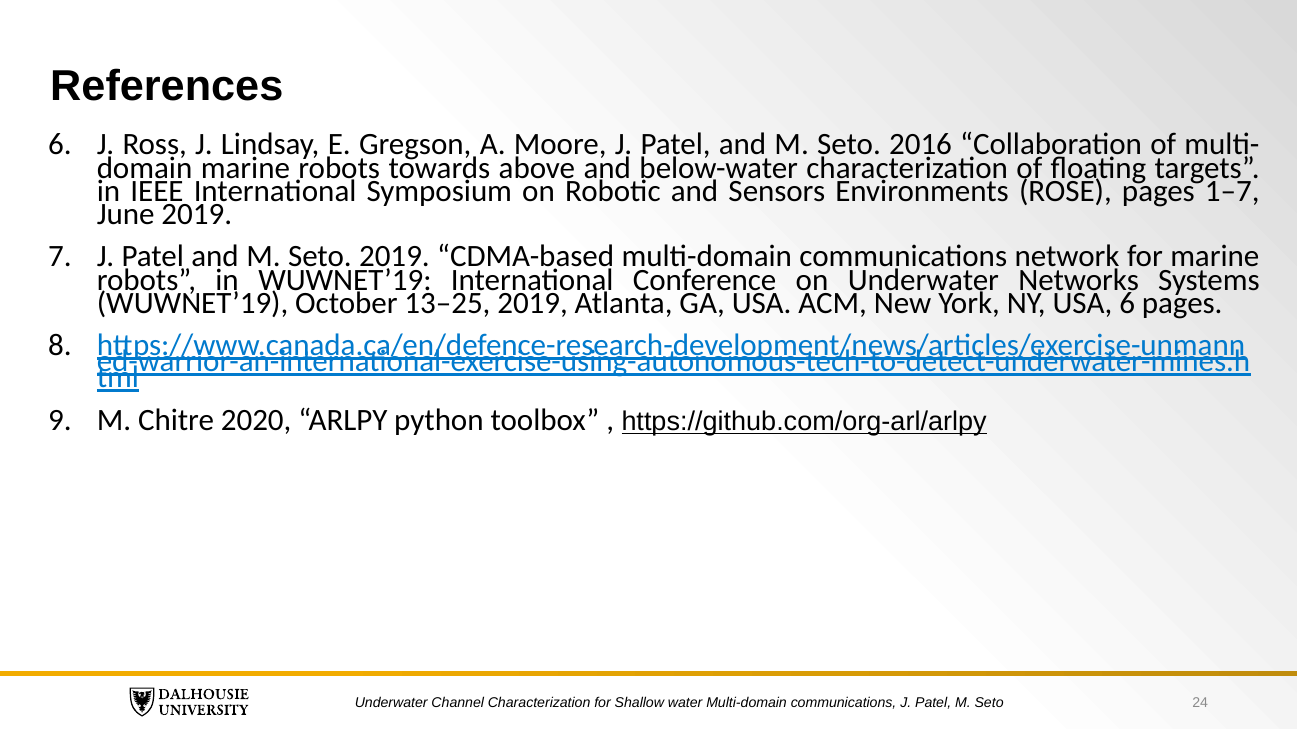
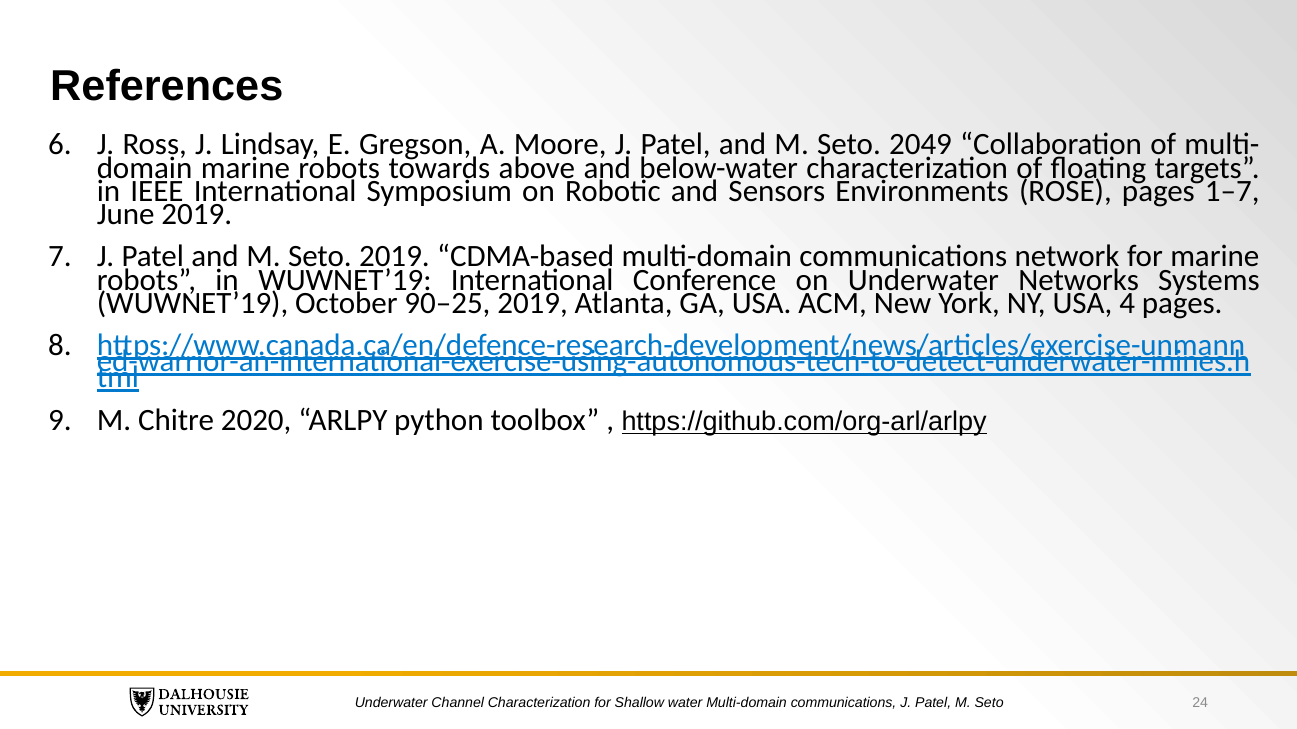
2016: 2016 -> 2049
13–25: 13–25 -> 90–25
USA 6: 6 -> 4
